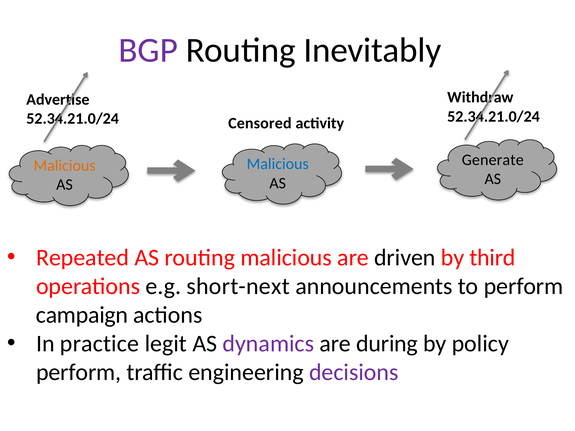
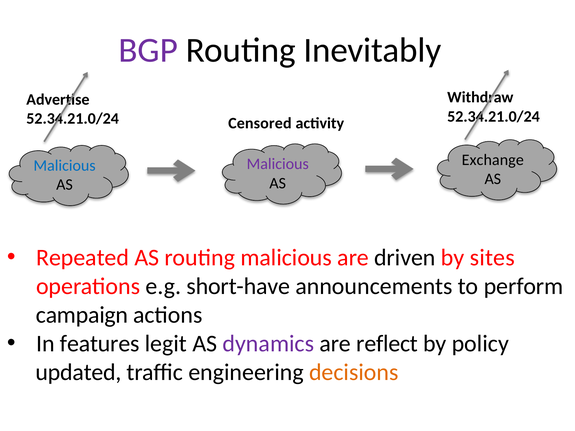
Generate: Generate -> Exchange
Malicious at (278, 164) colour: blue -> purple
Malicious at (65, 166) colour: orange -> blue
third: third -> sites
short-next: short-next -> short-have
practice: practice -> features
during: during -> reflect
perform at (79, 373): perform -> updated
decisions colour: purple -> orange
